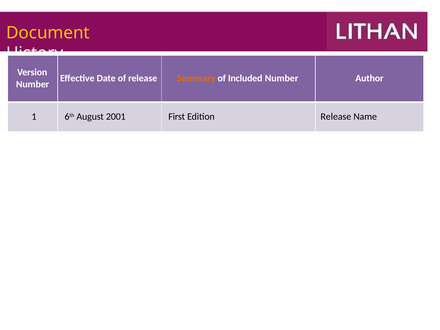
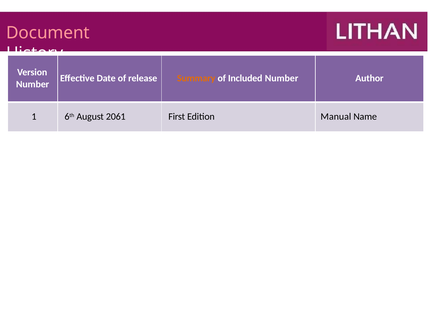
Document colour: yellow -> pink
2001: 2001 -> 2061
Edition Release: Release -> Manual
